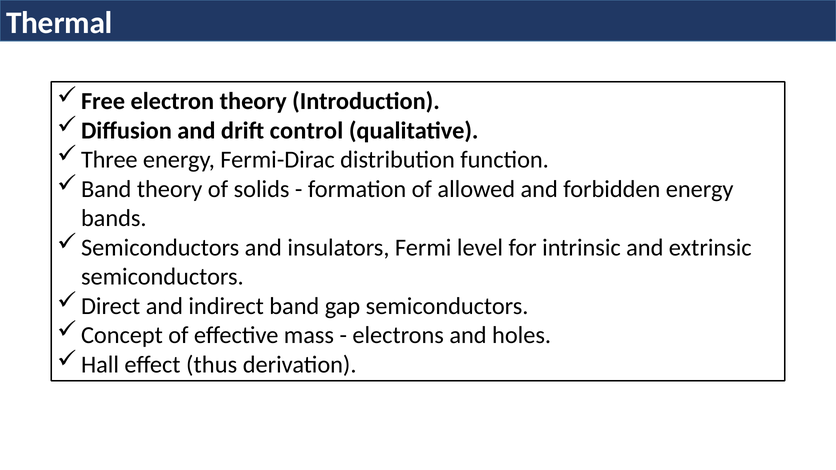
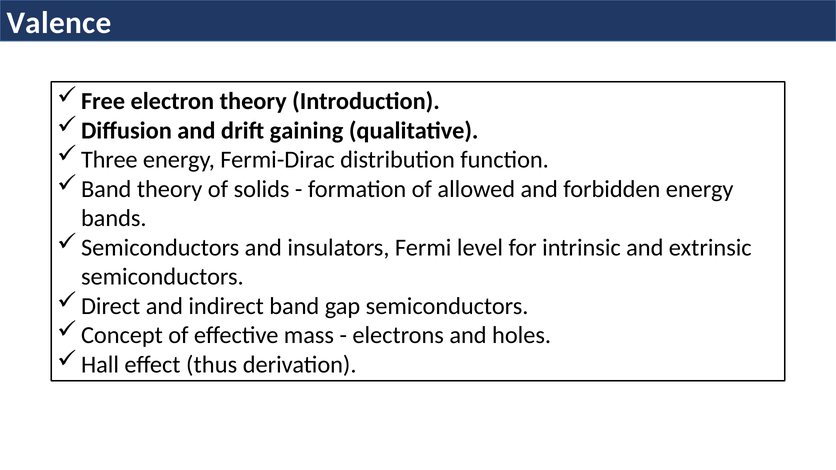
Thermal: Thermal -> Valence
control: control -> gaining
